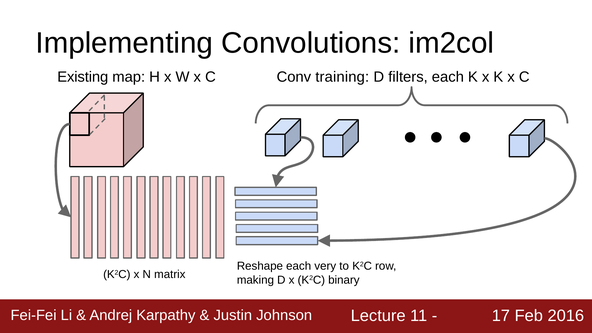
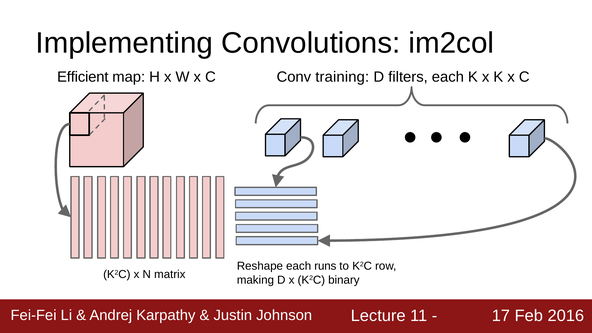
Existing: Existing -> Efficient
very: very -> runs
